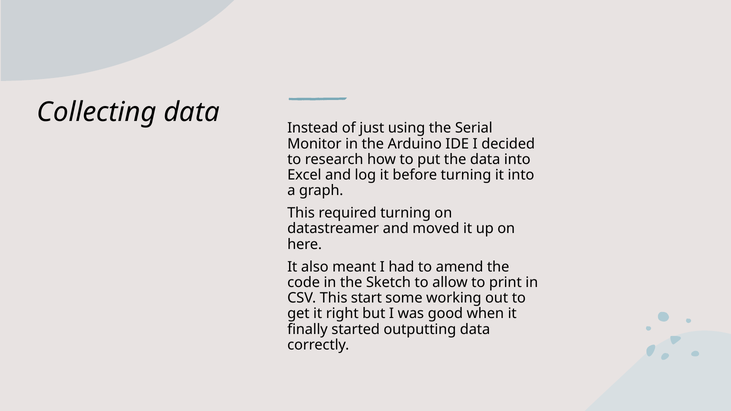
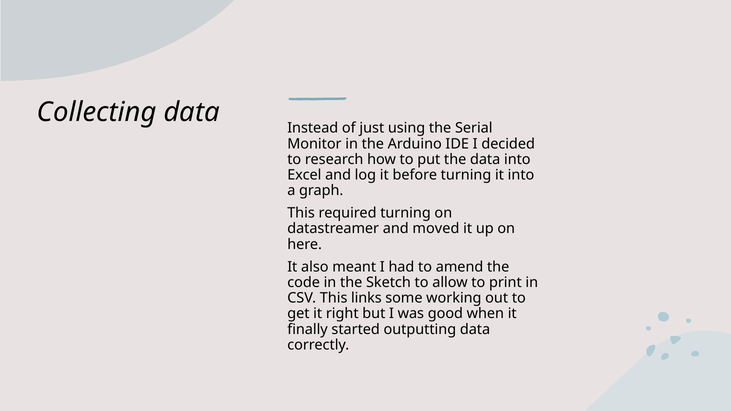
start: start -> links
